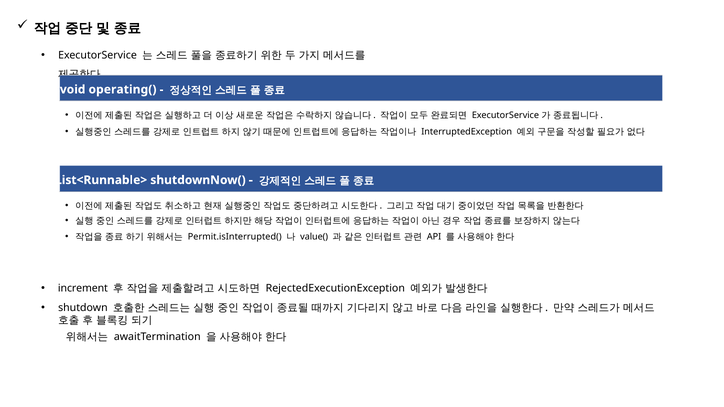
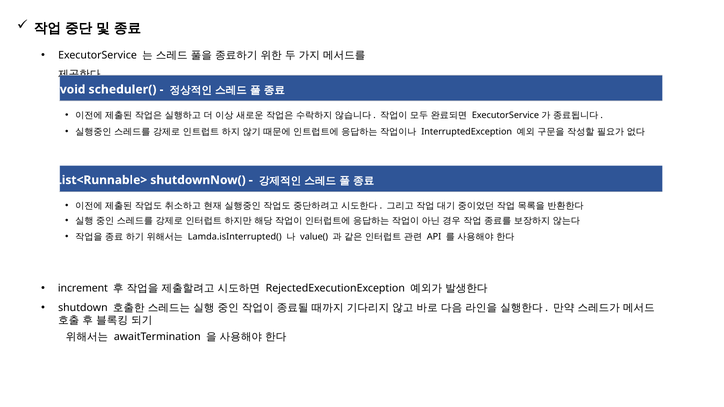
operating(: operating( -> scheduler(
Permit.isInterrupted(: Permit.isInterrupted( -> Lamda.isInterrupted(
